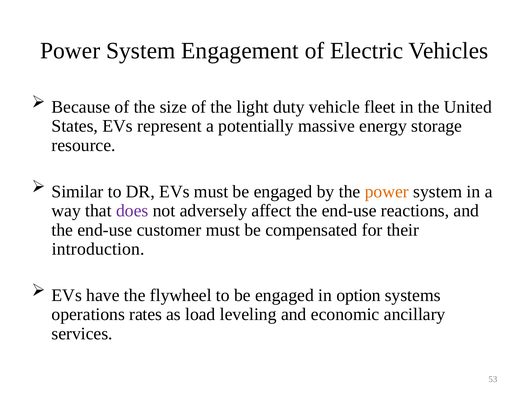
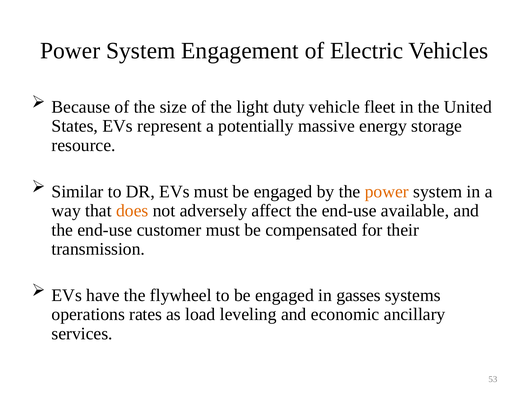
does colour: purple -> orange
reactions: reactions -> available
introduction: introduction -> transmission
option: option -> gasses
